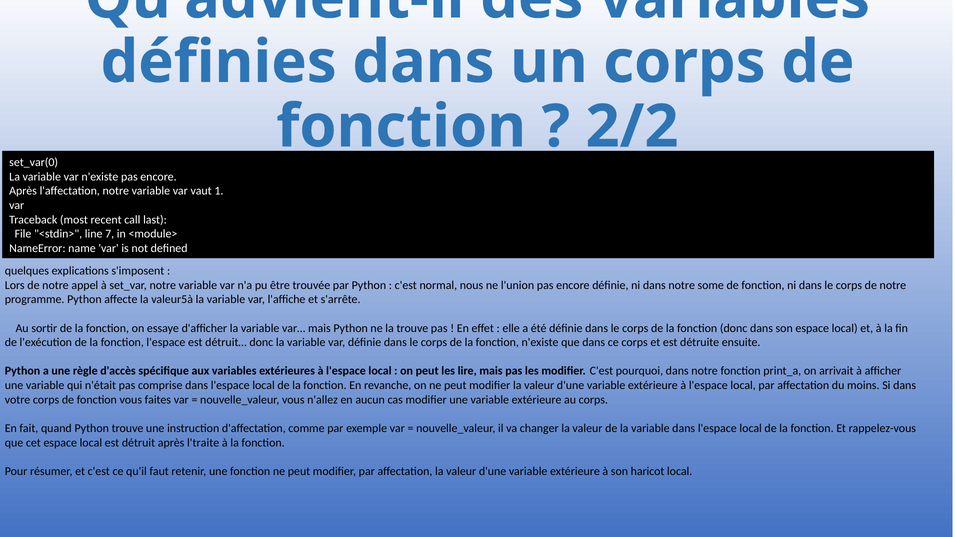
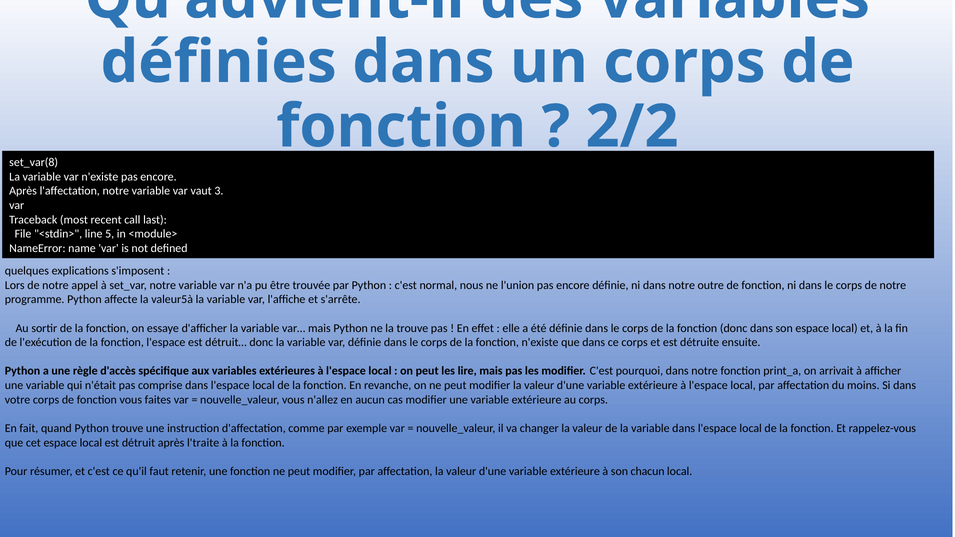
set_var(0: set_var(0 -> set_var(8
1: 1 -> 3
7: 7 -> 5
some: some -> outre
haricot: haricot -> chacun
